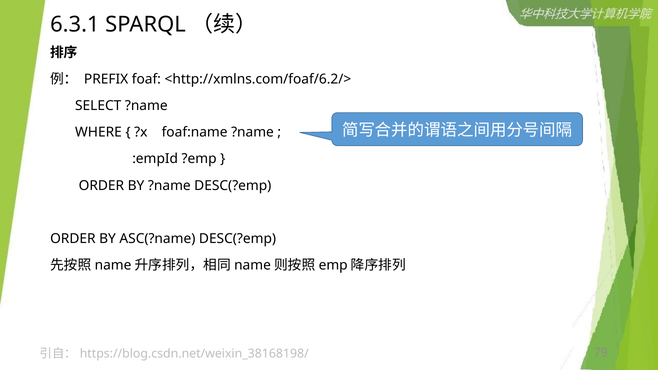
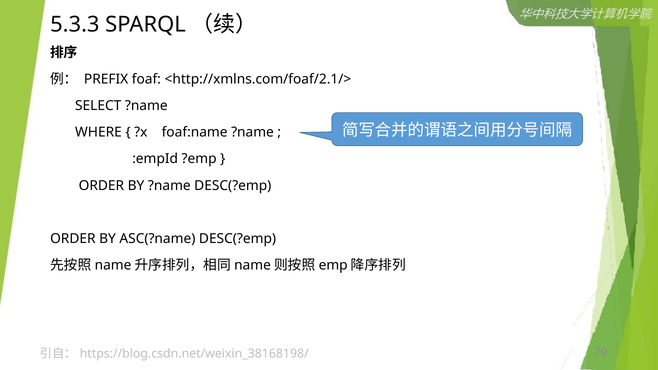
6.3.1: 6.3.1 -> 5.3.3
<http://xmlns.com/foaf/6.2/>: <http://xmlns.com/foaf/6.2/> -> <http://xmlns.com/foaf/2.1/>
